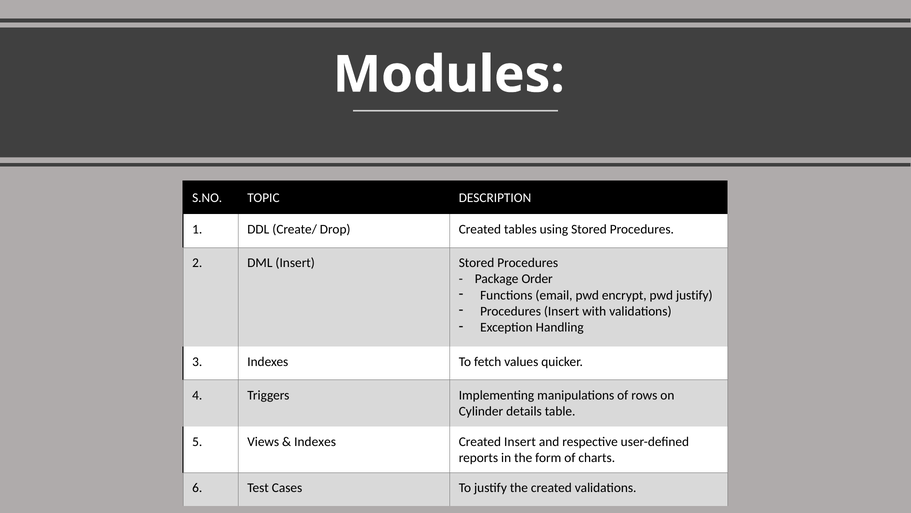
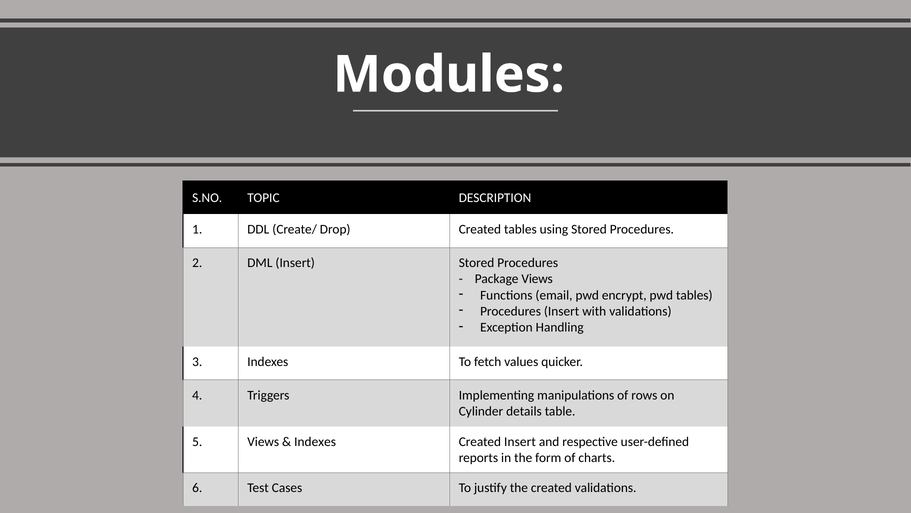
Package Order: Order -> Views
pwd justify: justify -> tables
